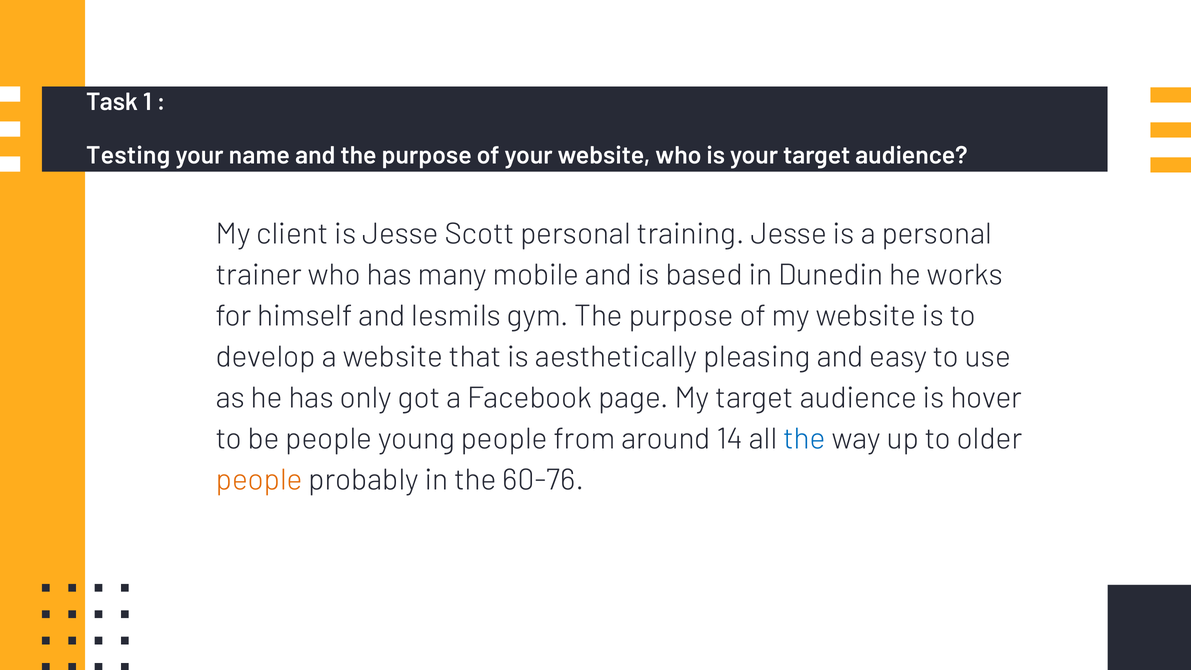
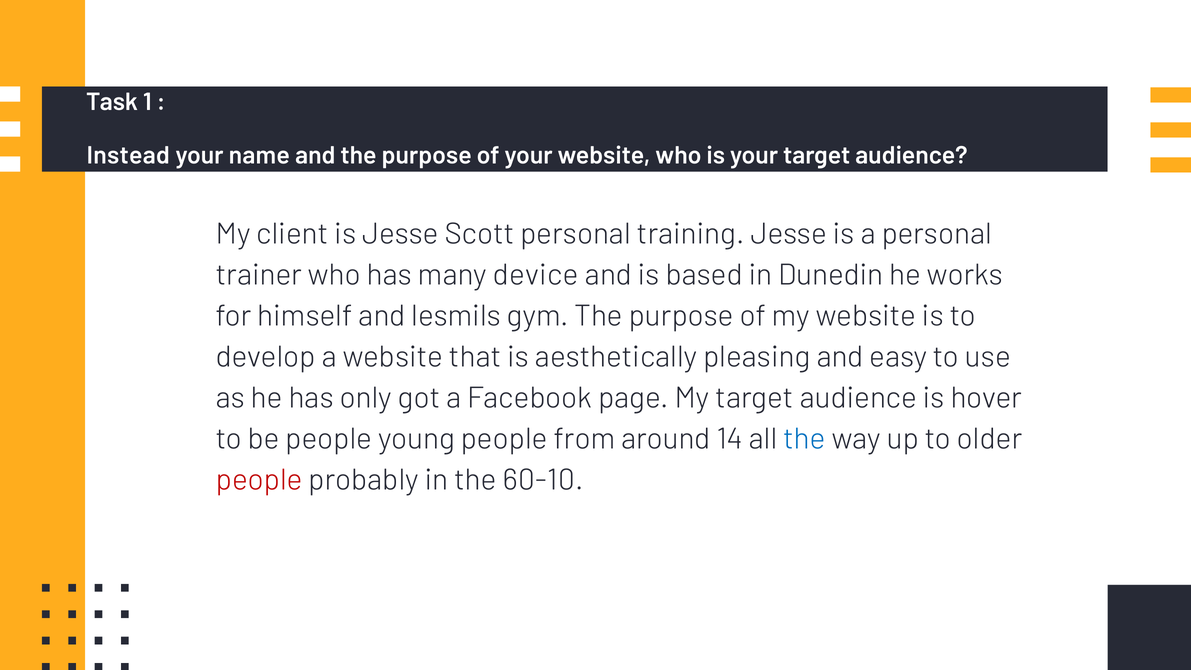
Testing: Testing -> Instead
mobile: mobile -> device
people at (259, 480) colour: orange -> red
60-76: 60-76 -> 60-10
